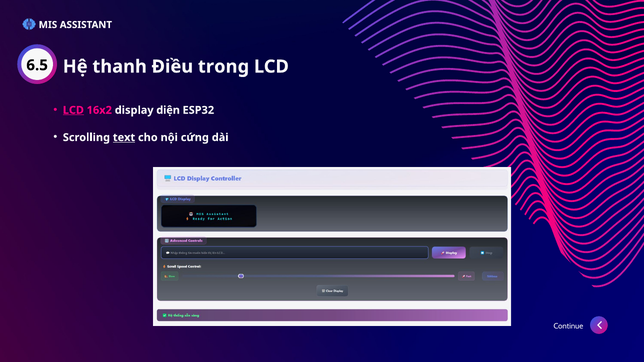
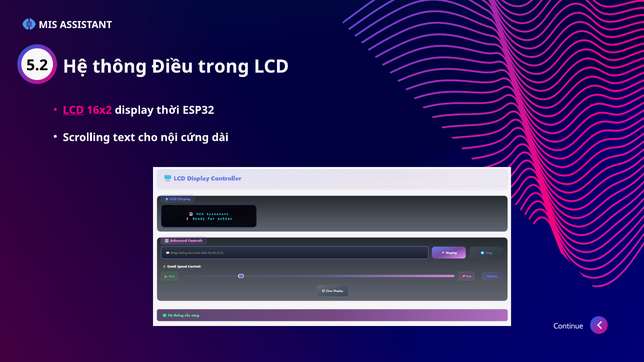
6.5: 6.5 -> 5.2
thanh: thanh -> thông
diện: diện -> thời
text underline: present -> none
